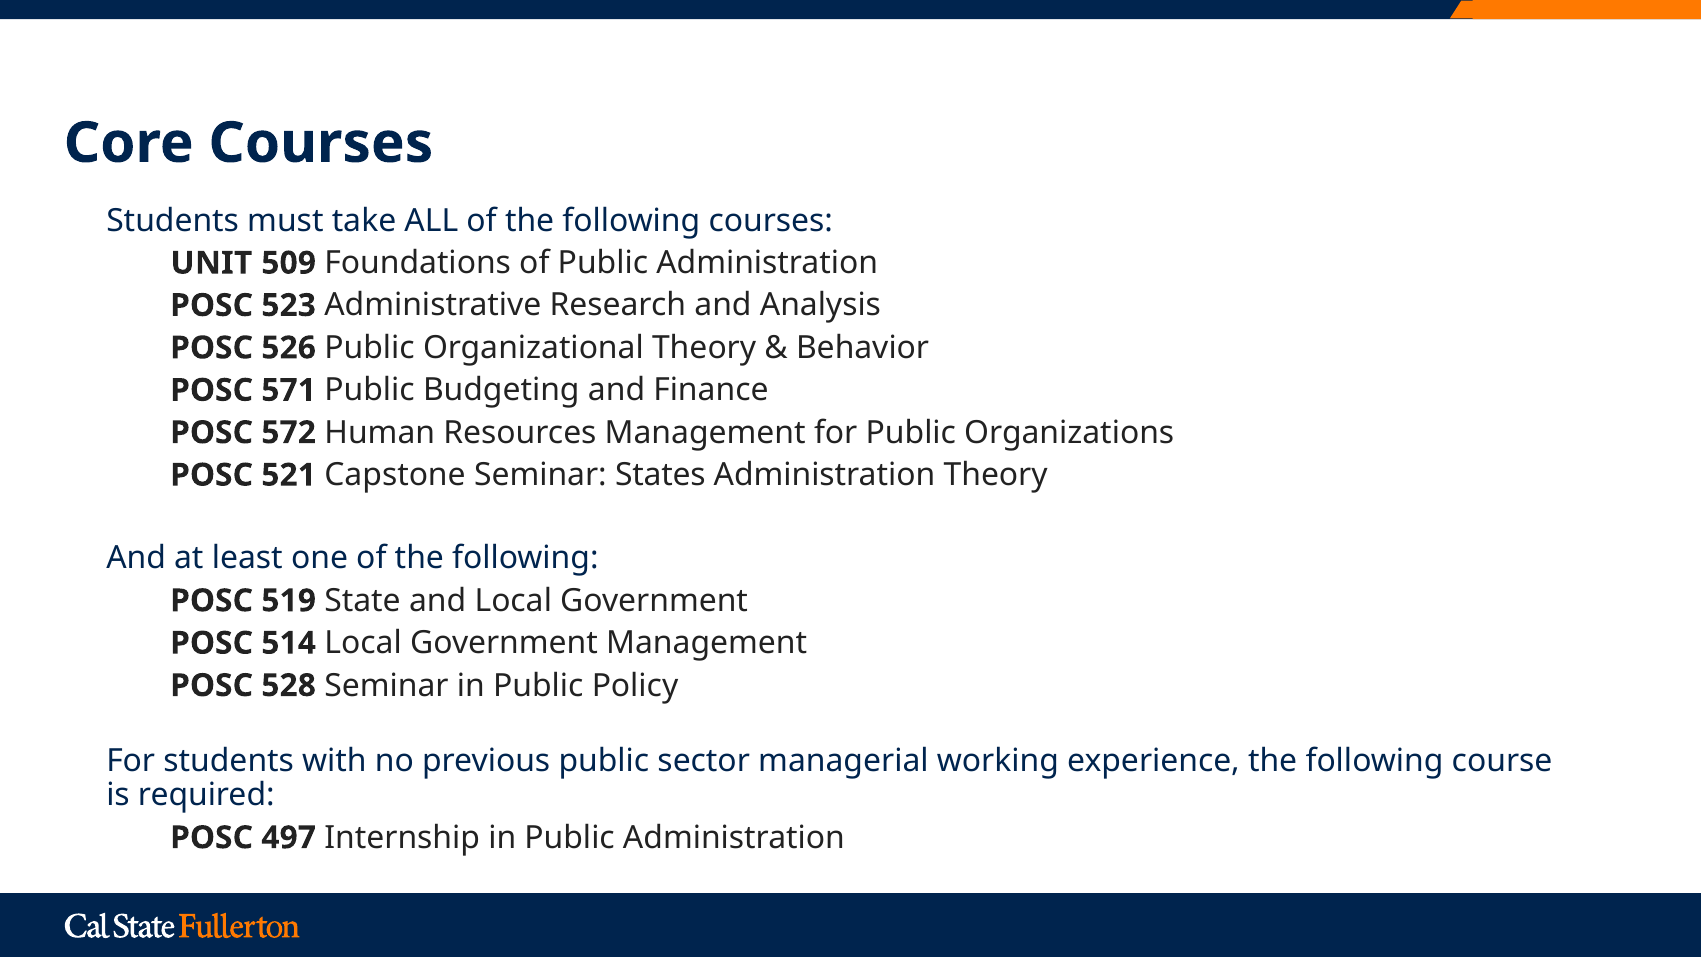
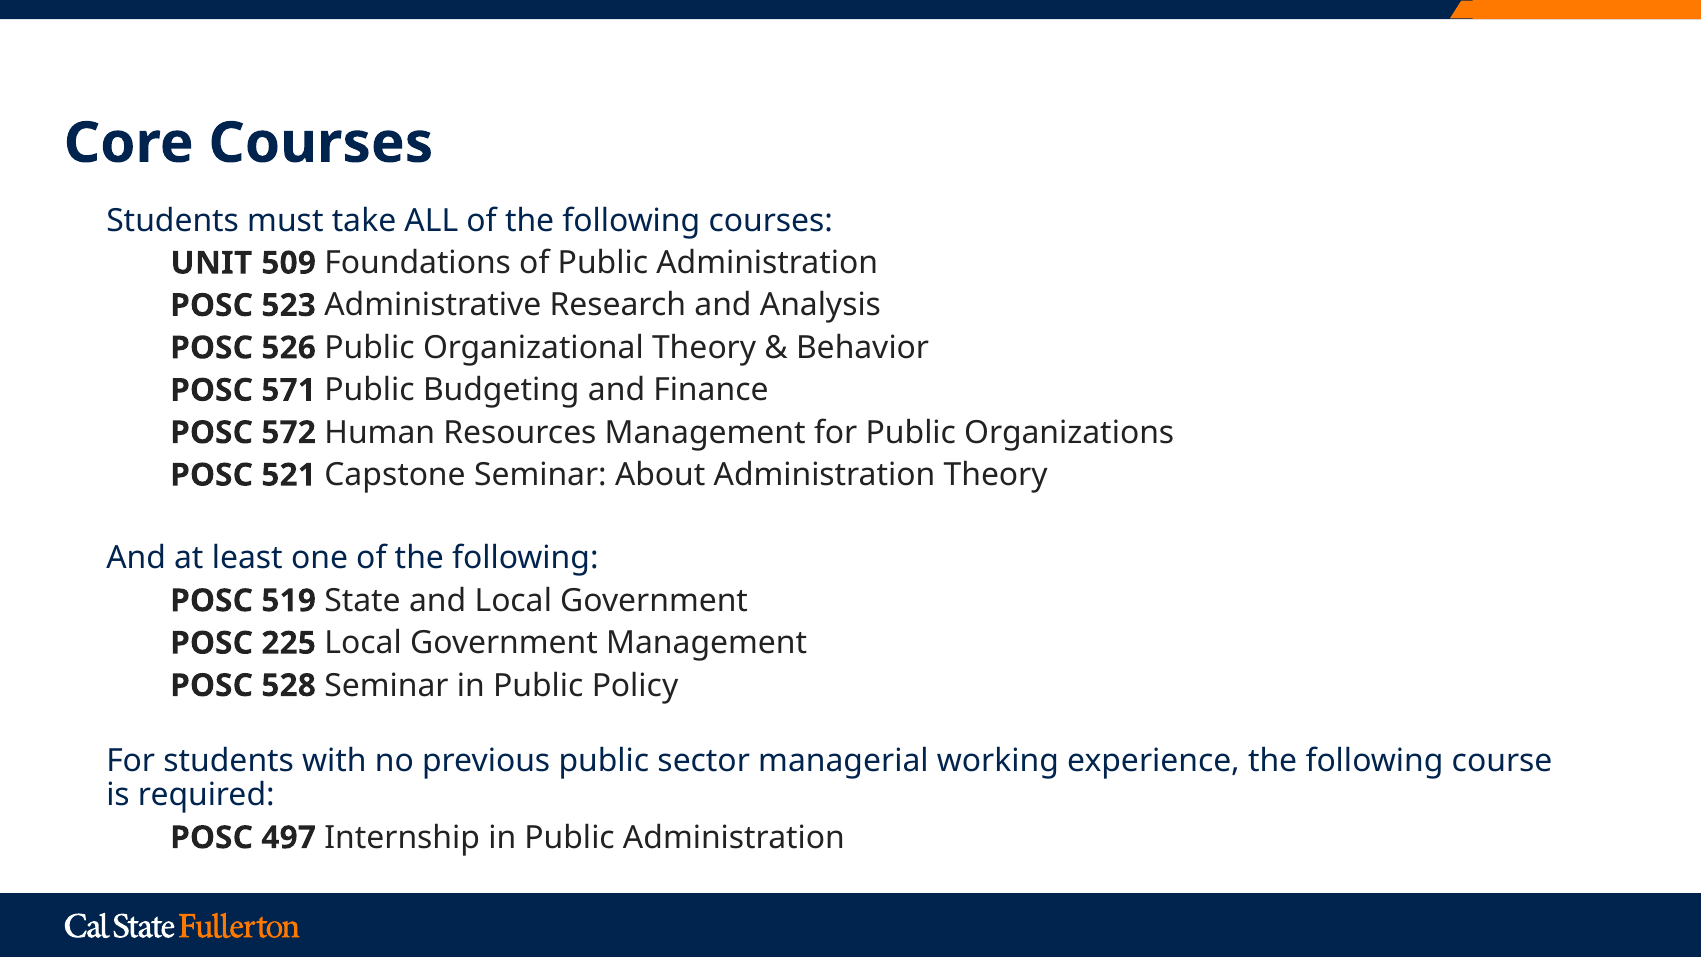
States: States -> About
514: 514 -> 225
